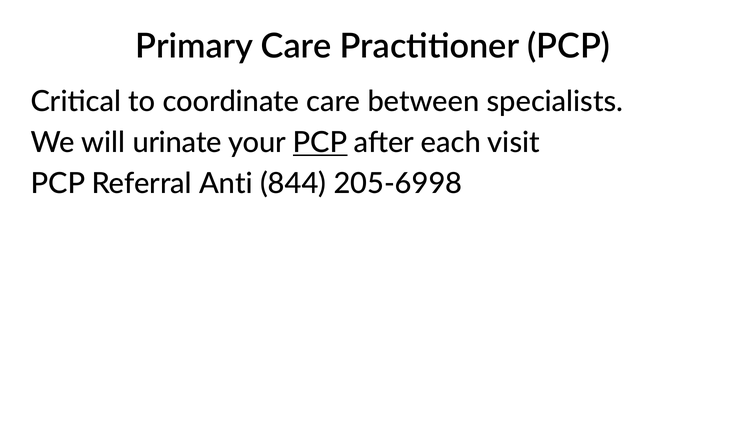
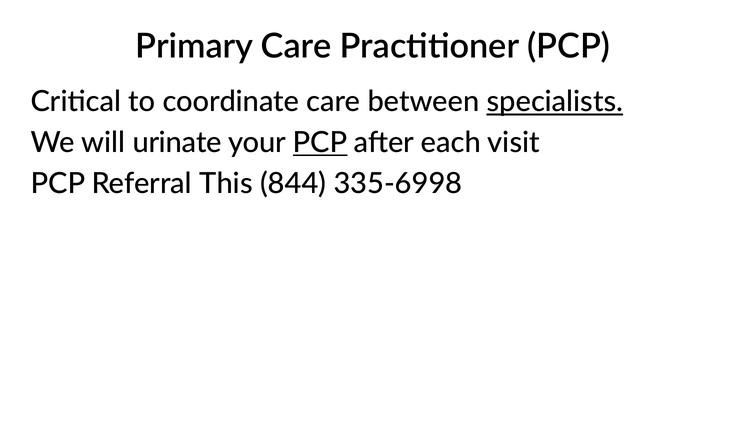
specialists underline: none -> present
Anti: Anti -> This
205-6998: 205-6998 -> 335-6998
